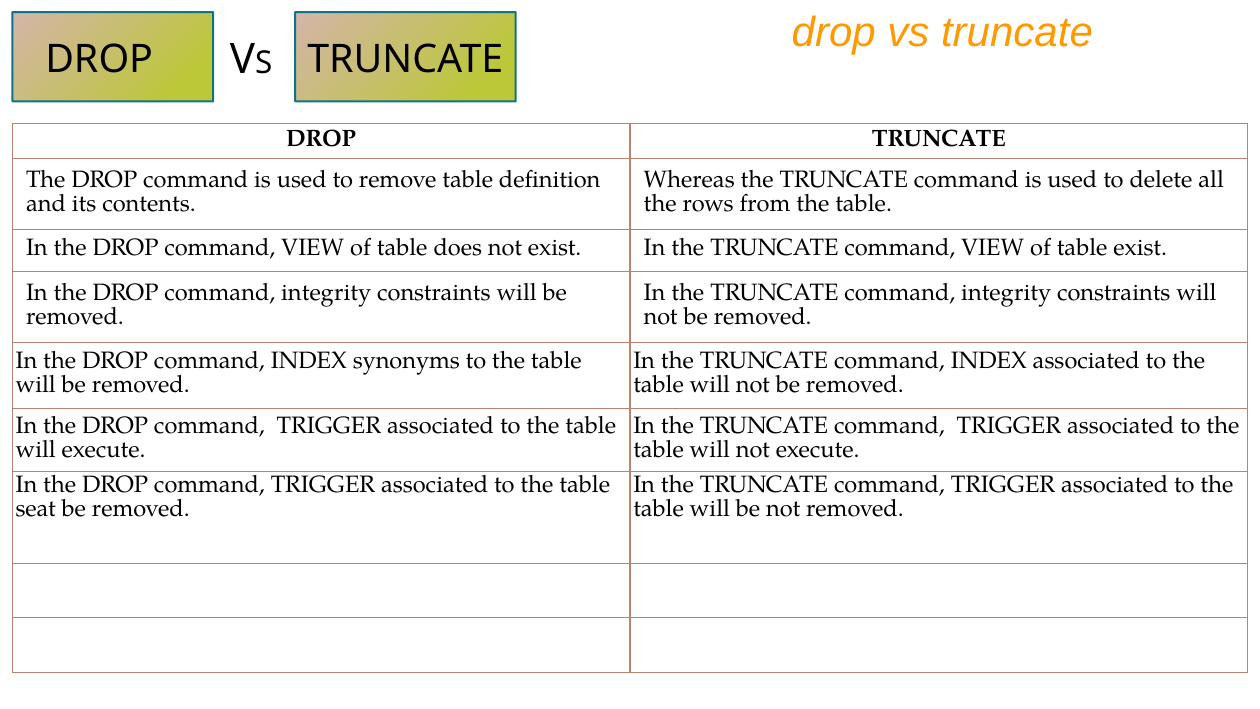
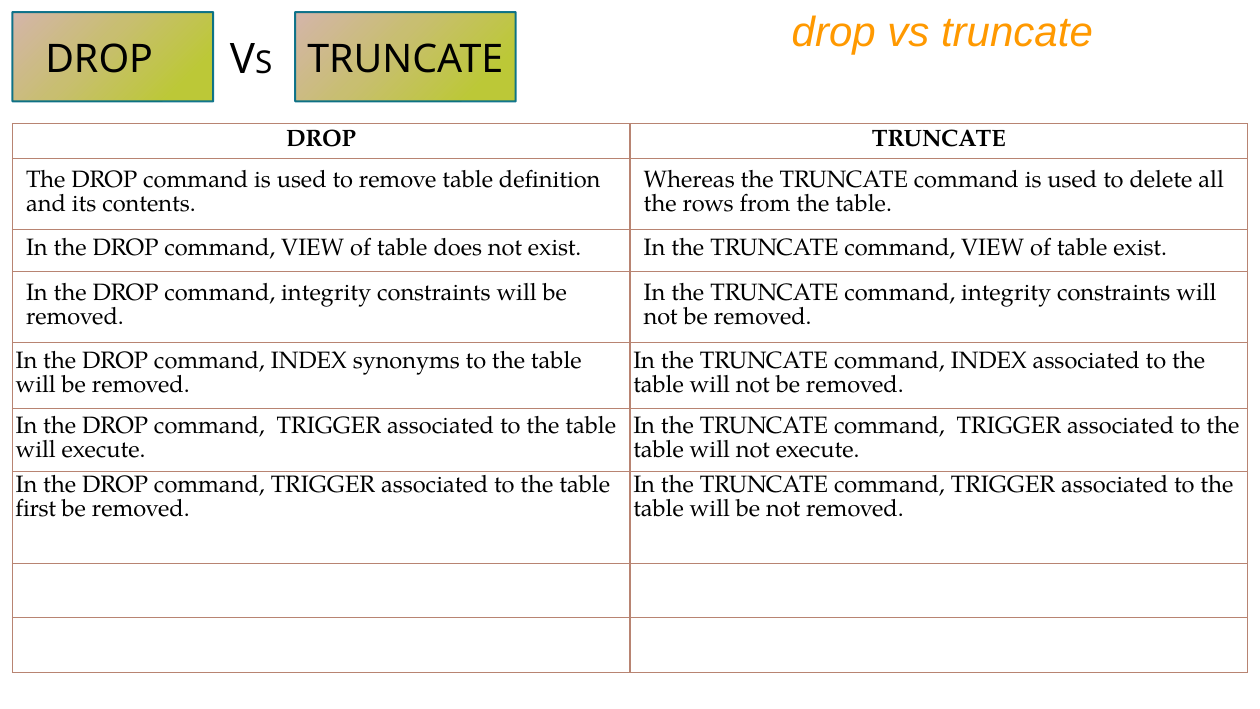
seat: seat -> first
